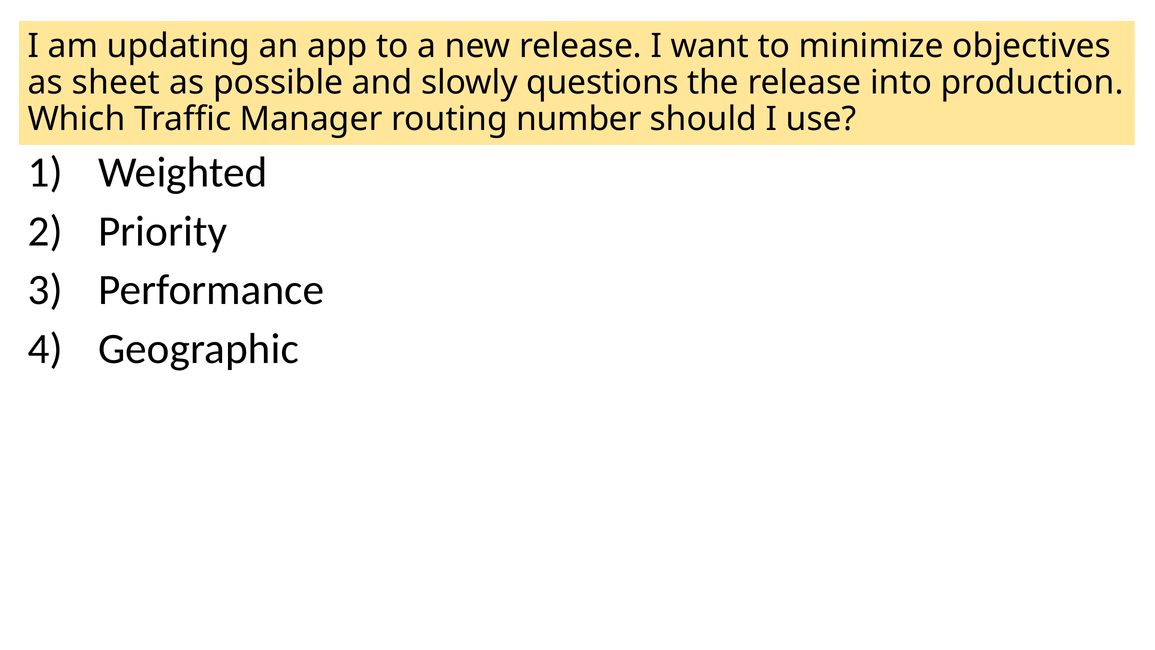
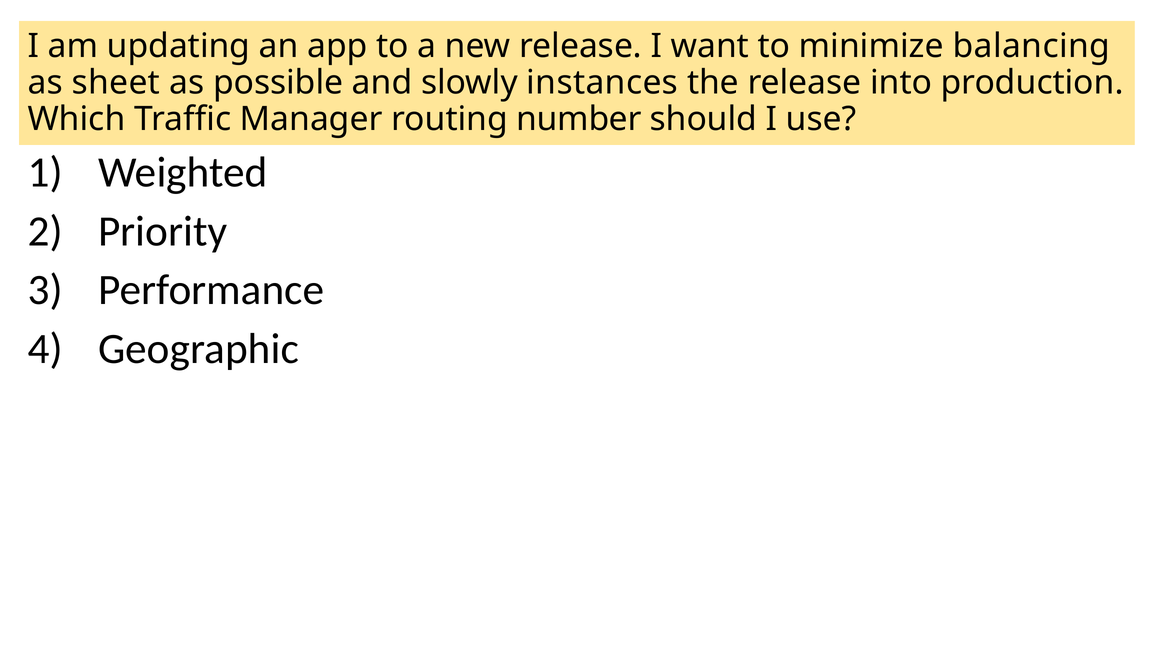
objectives: objectives -> balancing
questions: questions -> instances
